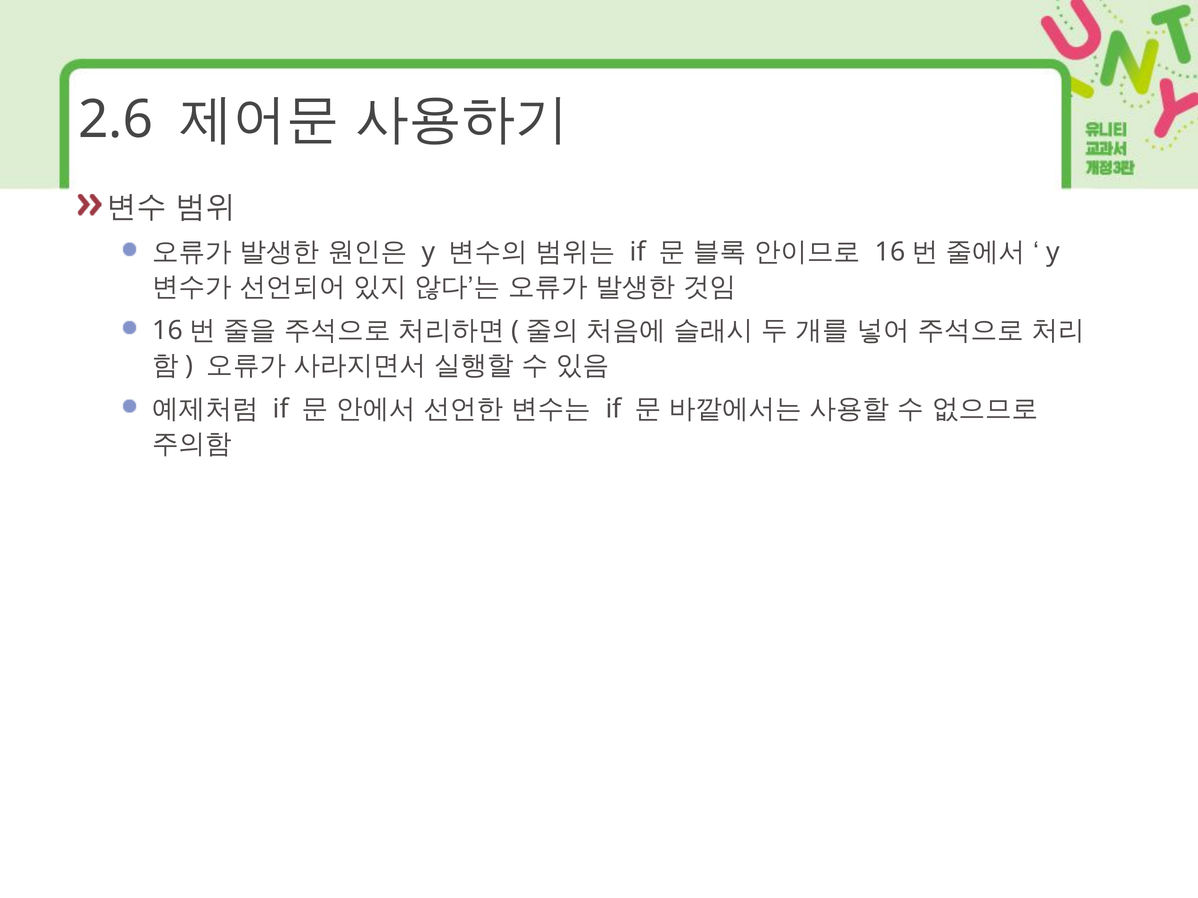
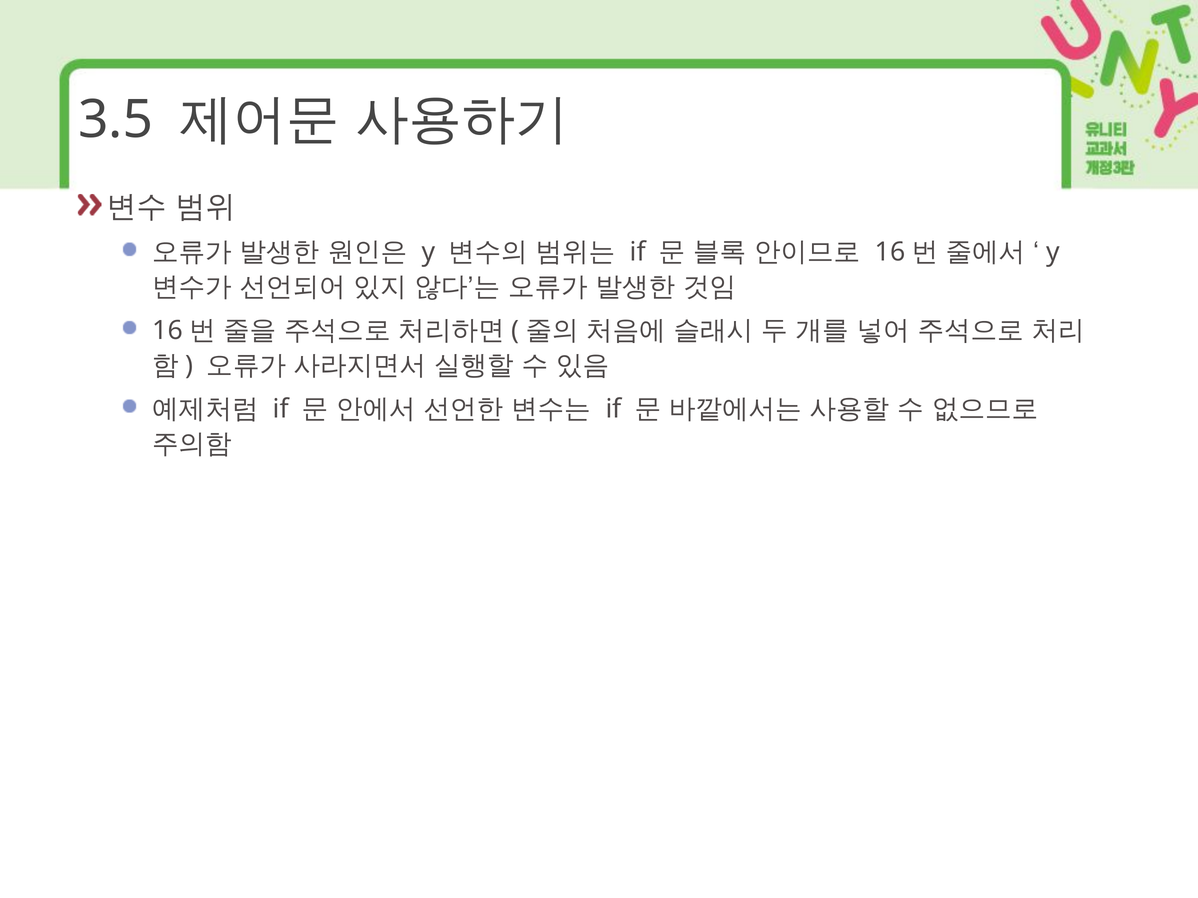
2.6: 2.6 -> 3.5
